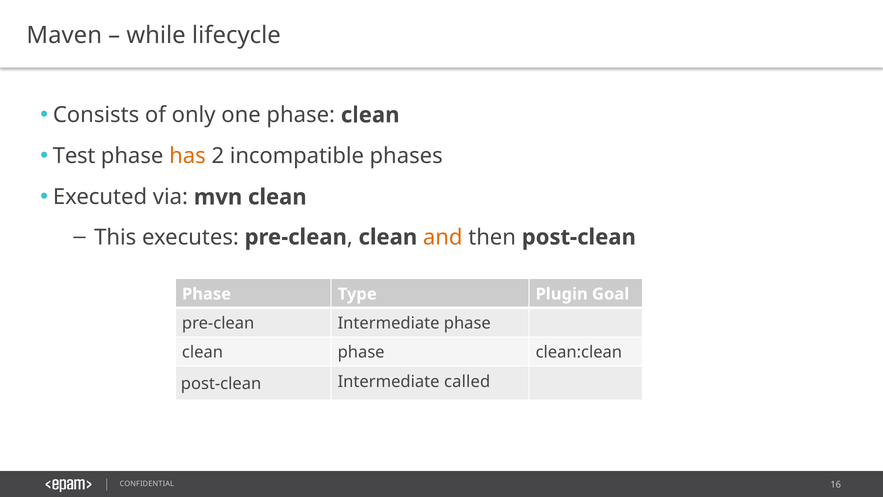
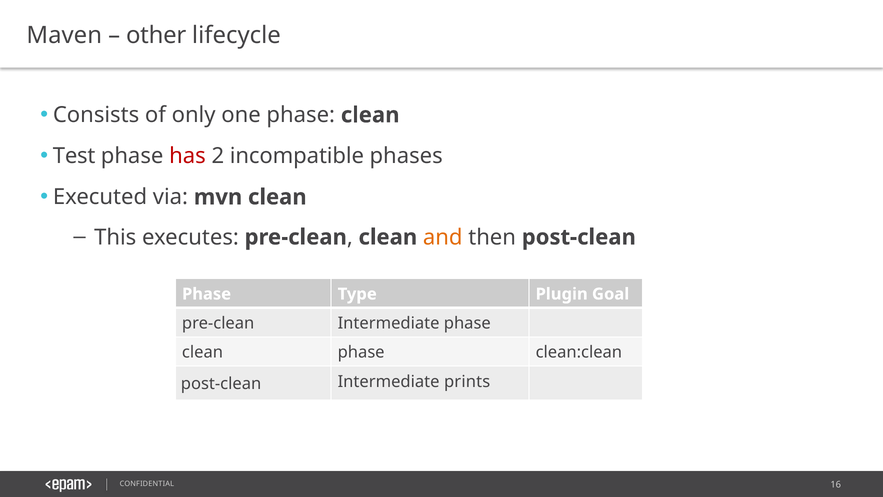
while: while -> other
has colour: orange -> red
called: called -> prints
